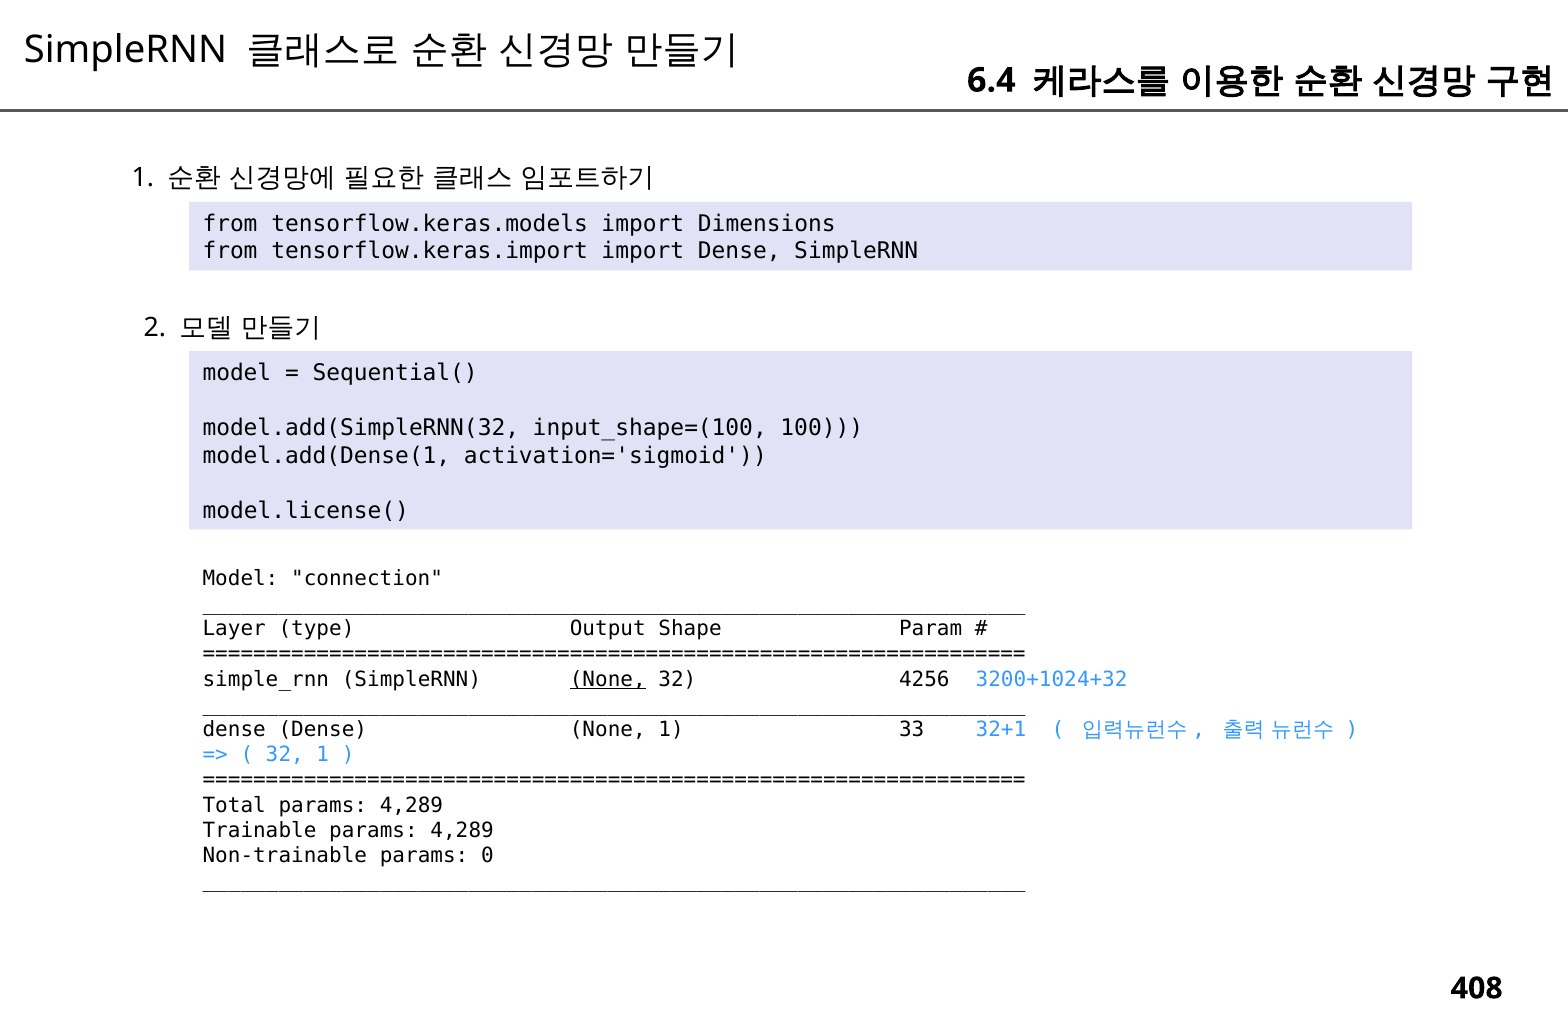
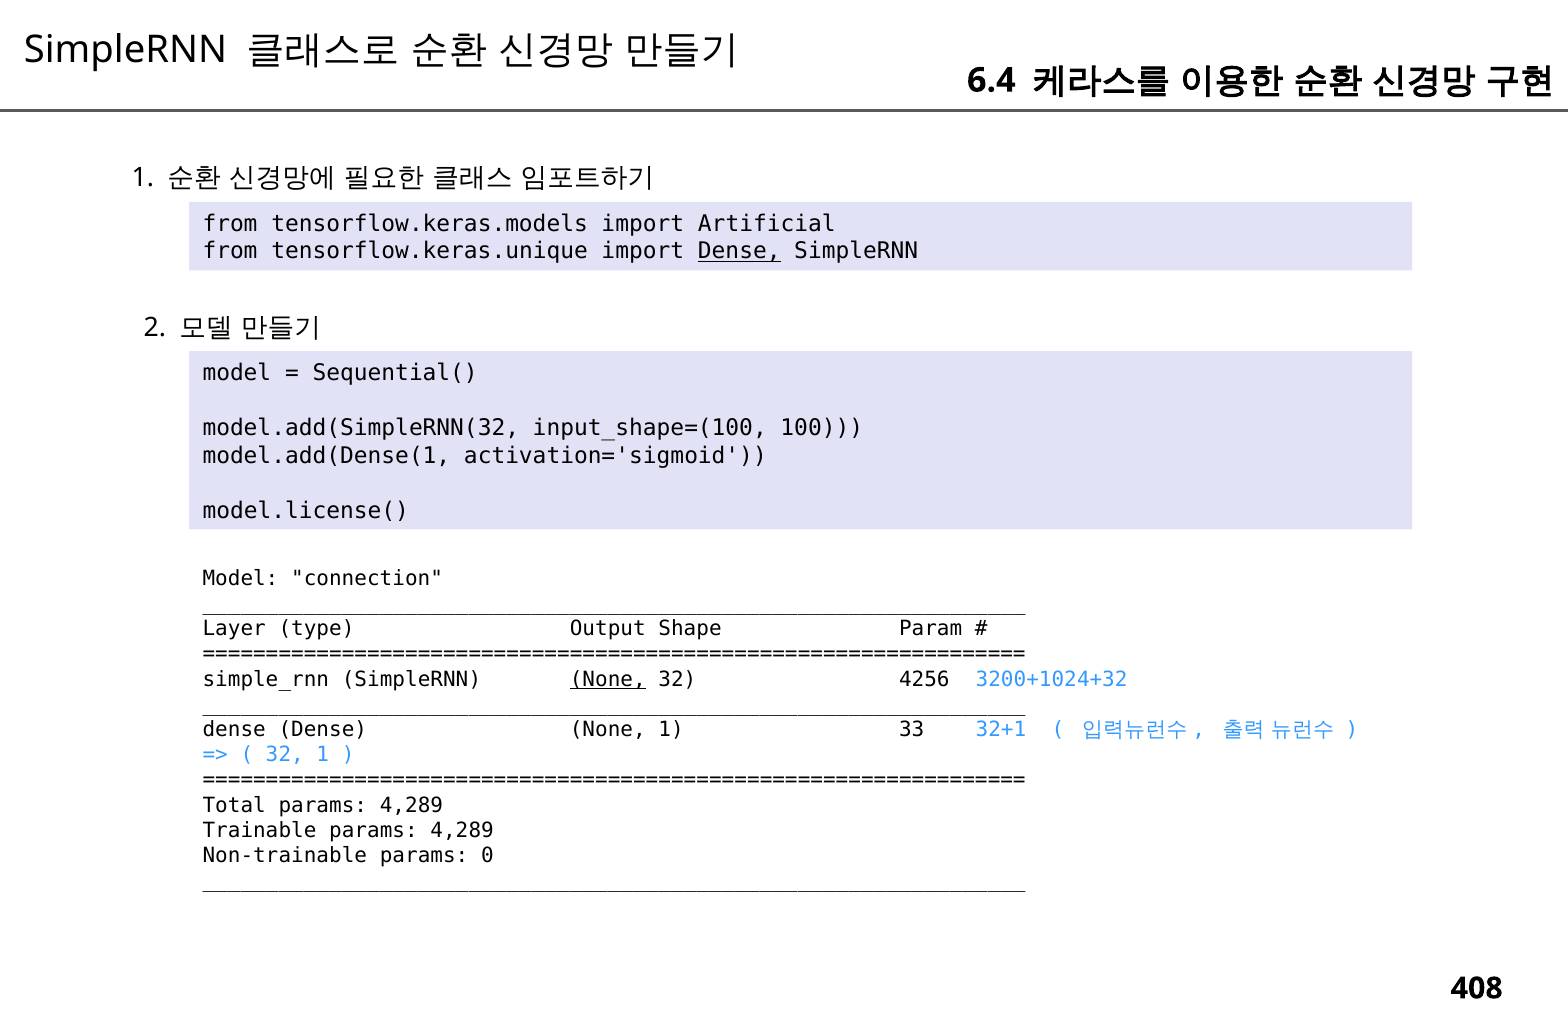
Dimensions: Dimensions -> Artificial
tensorflow.keras.import: tensorflow.keras.import -> tensorflow.keras.unique
Dense at (739, 251) underline: none -> present
